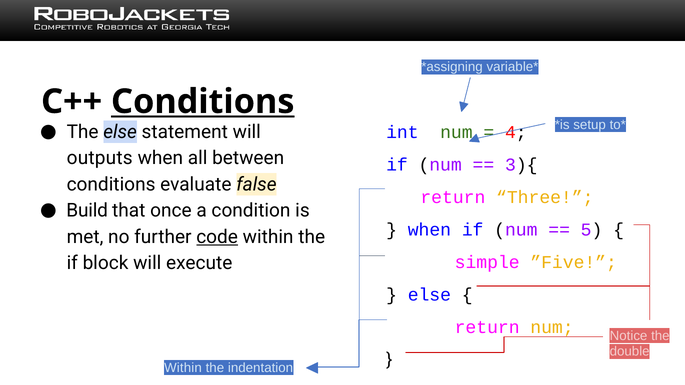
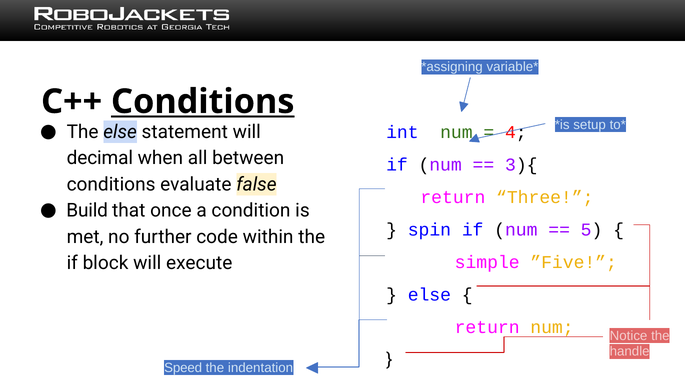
outputs: outputs -> decimal
when at (429, 230): when -> spin
code underline: present -> none
double: double -> handle
Within at (183, 368): Within -> Speed
